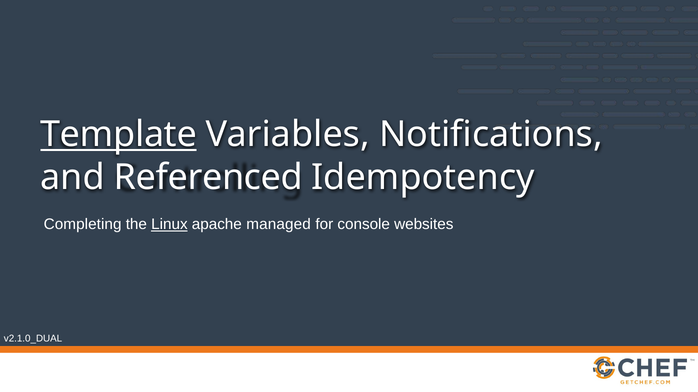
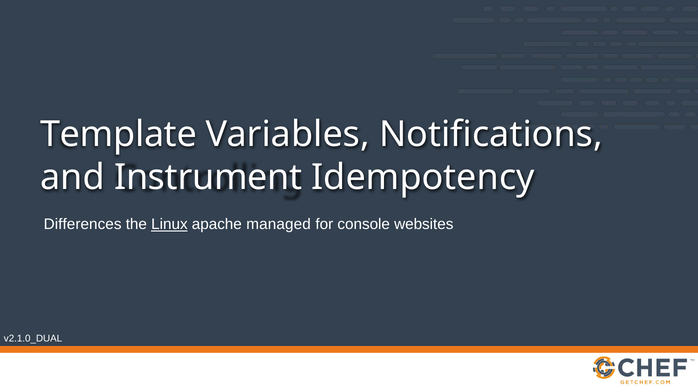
Template underline: present -> none
Referenced: Referenced -> Instrument
Completing: Completing -> Differences
